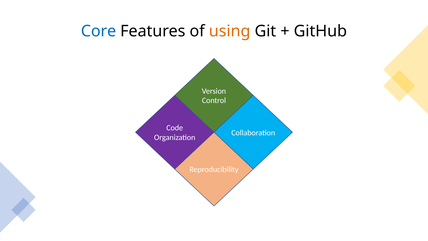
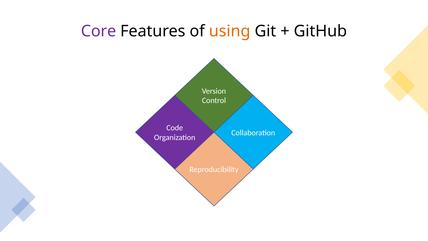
Core colour: blue -> purple
